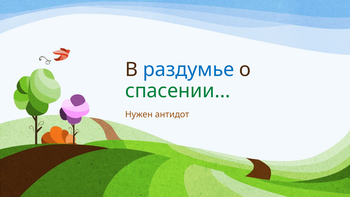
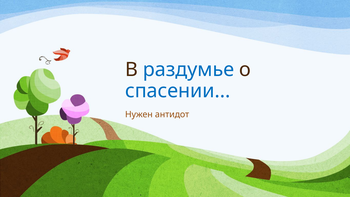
спасении colour: green -> blue
